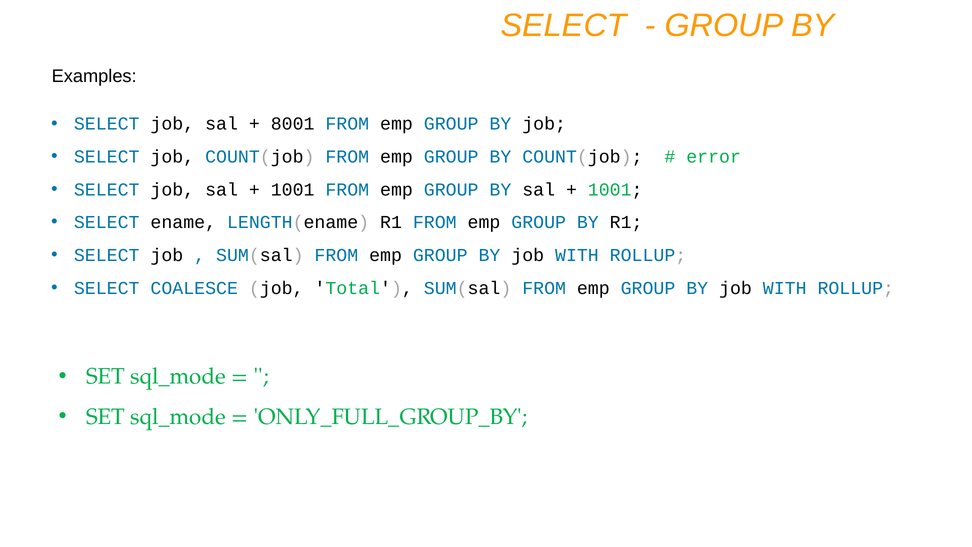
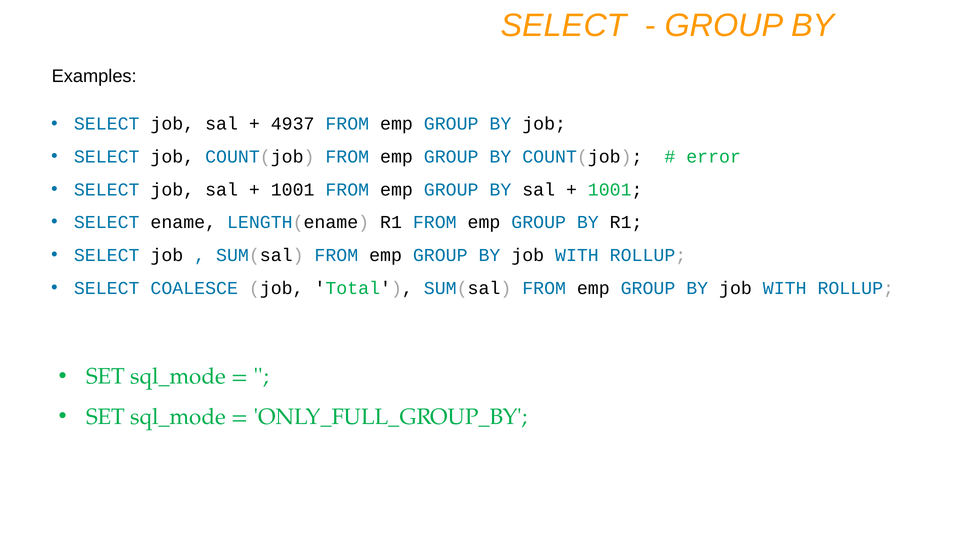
8001: 8001 -> 4937
